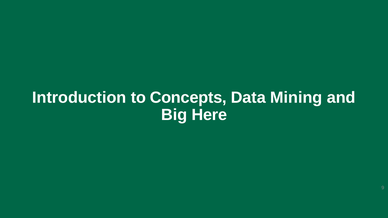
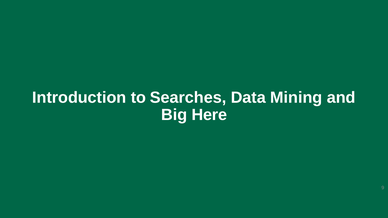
Concepts: Concepts -> Searches
